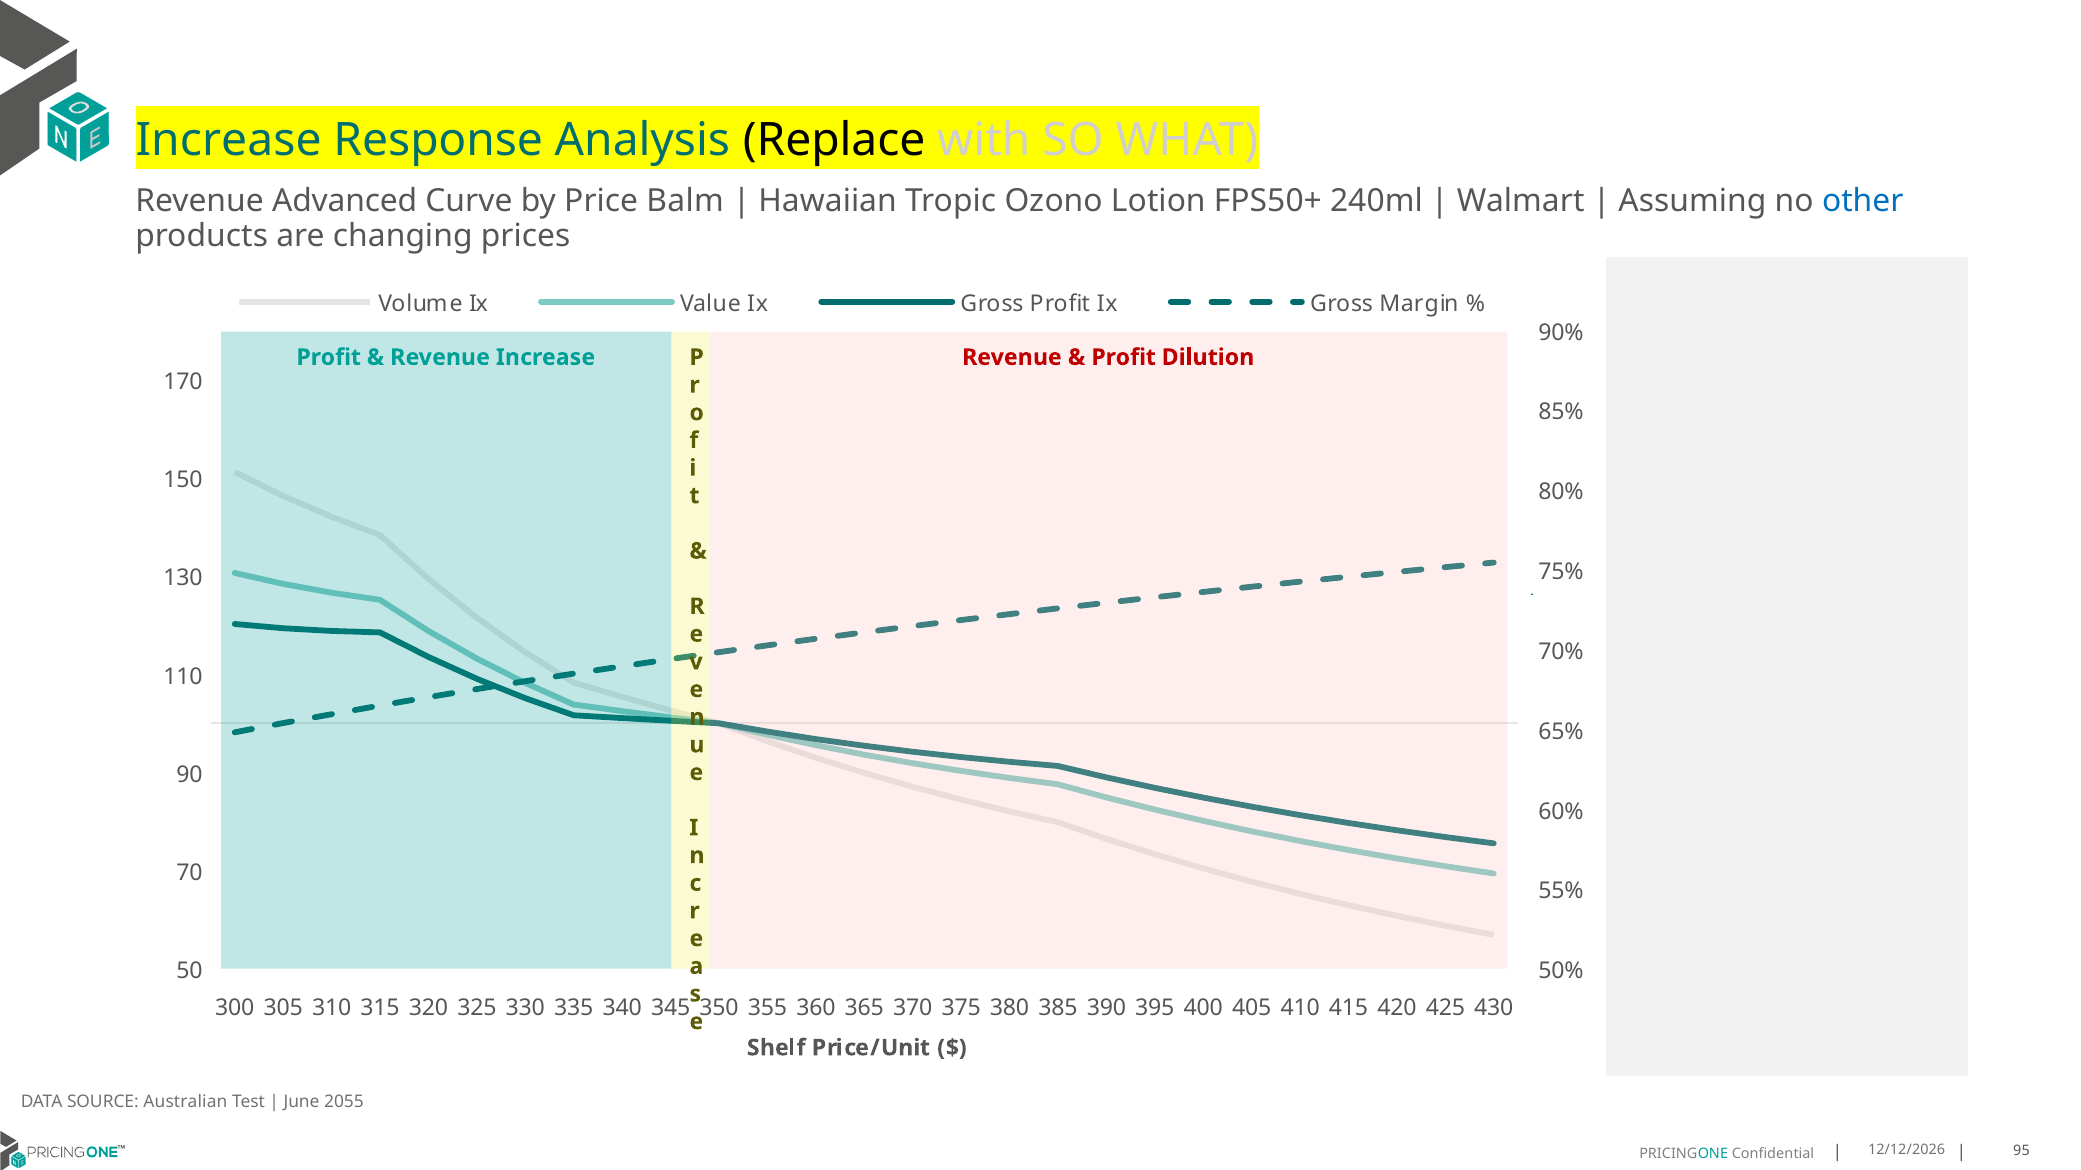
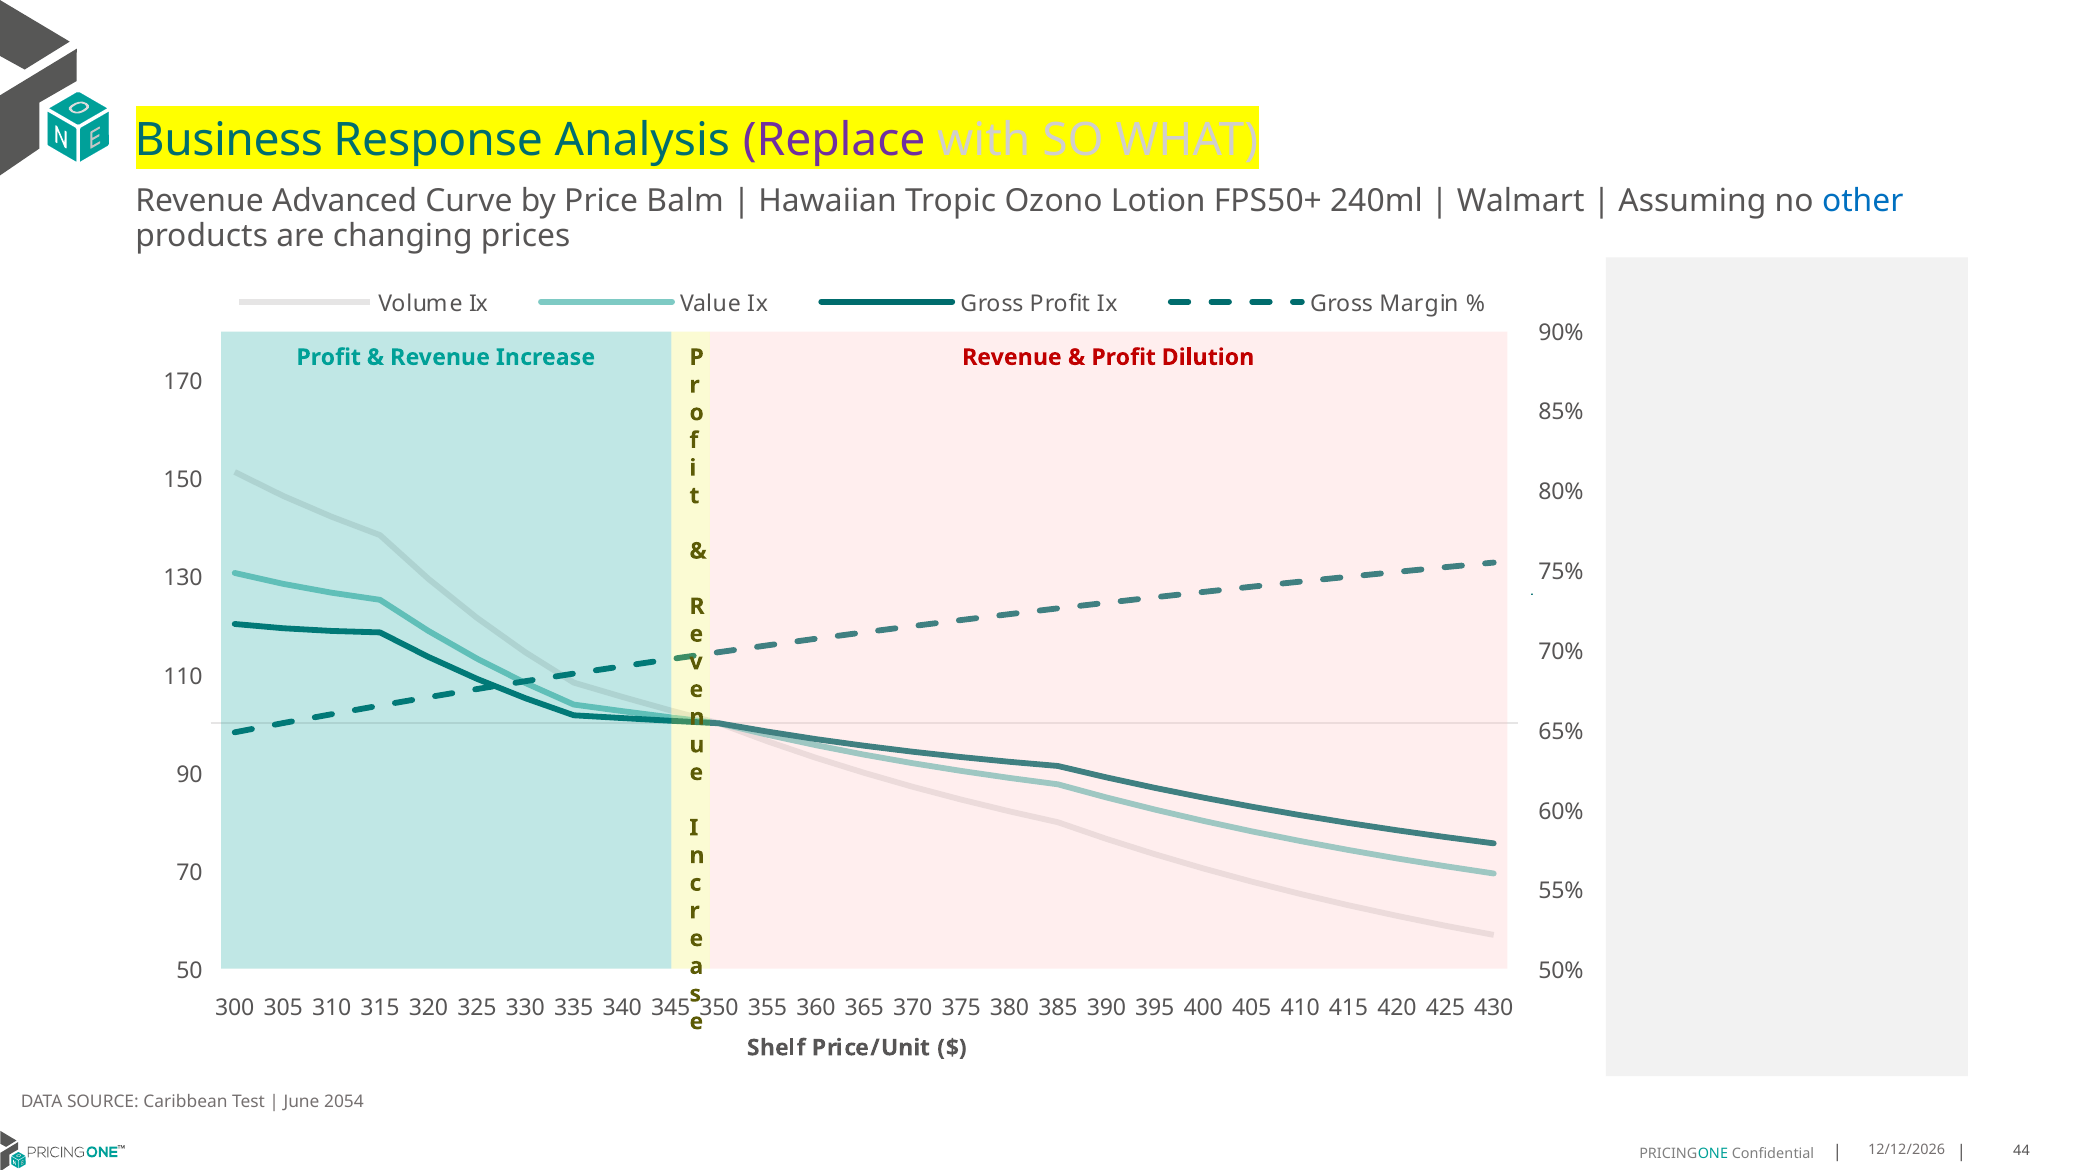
Increase at (229, 140): Increase -> Business
Replace colour: black -> purple
Australian: Australian -> Caribbean
2055: 2055 -> 2054
95: 95 -> 44
